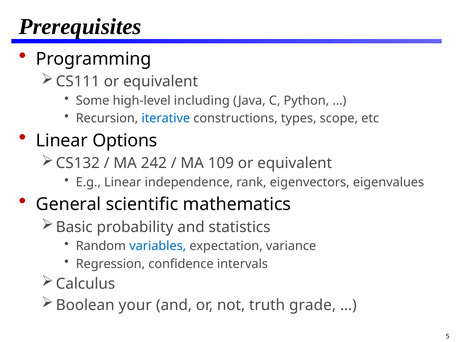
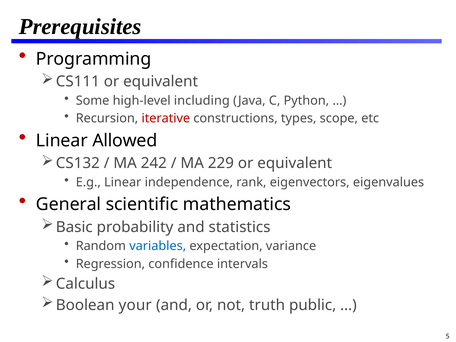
iterative colour: blue -> red
Options: Options -> Allowed
109: 109 -> 229
grade: grade -> public
